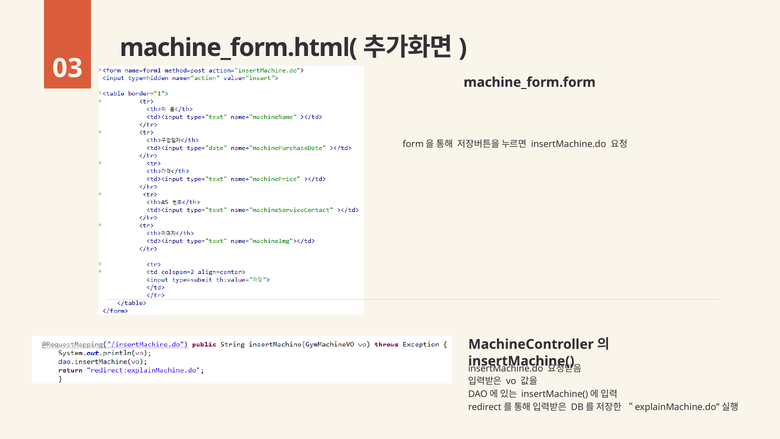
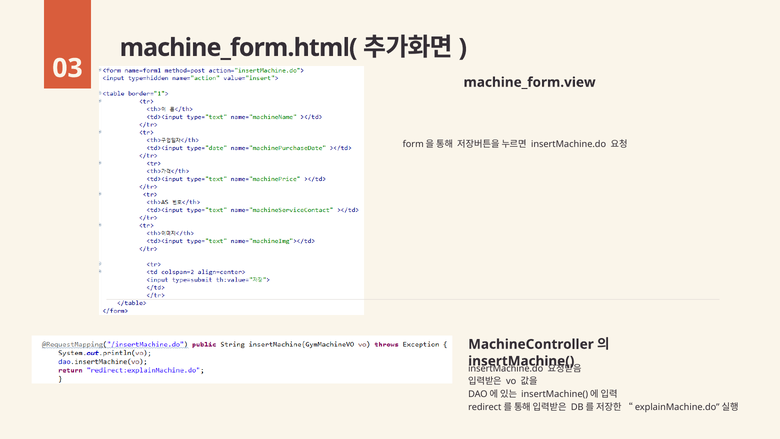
machine_form.form: machine_form.form -> machine_form.view
